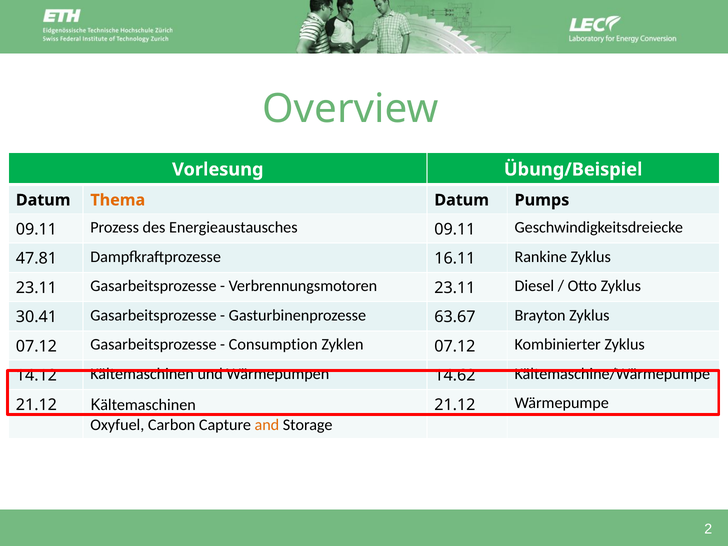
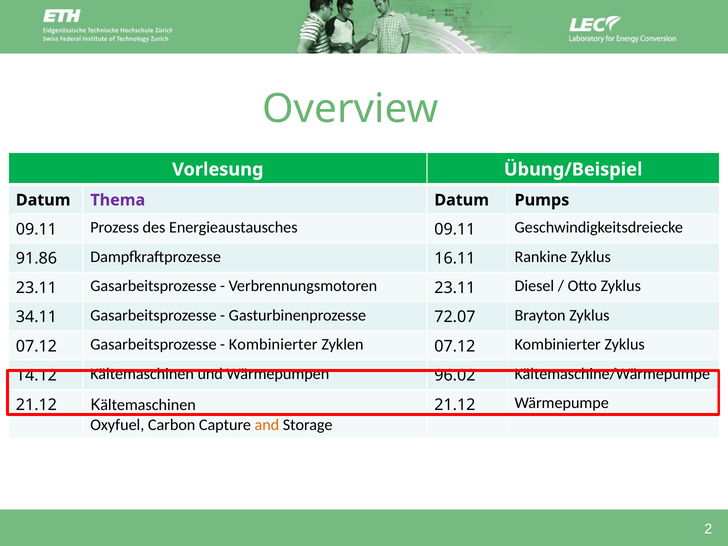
Thema colour: orange -> purple
47.81: 47.81 -> 91.86
30.41: 30.41 -> 34.11
63.67: 63.67 -> 72.07
Consumption at (273, 345): Consumption -> Kombinierter
14.62: 14.62 -> 96.02
